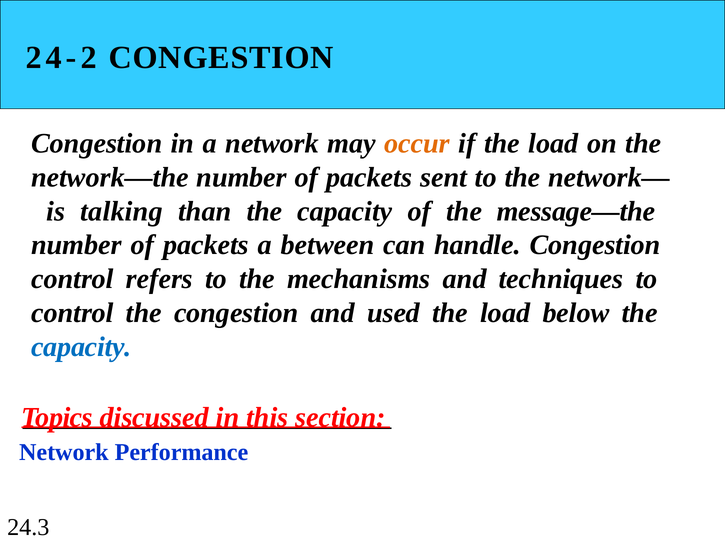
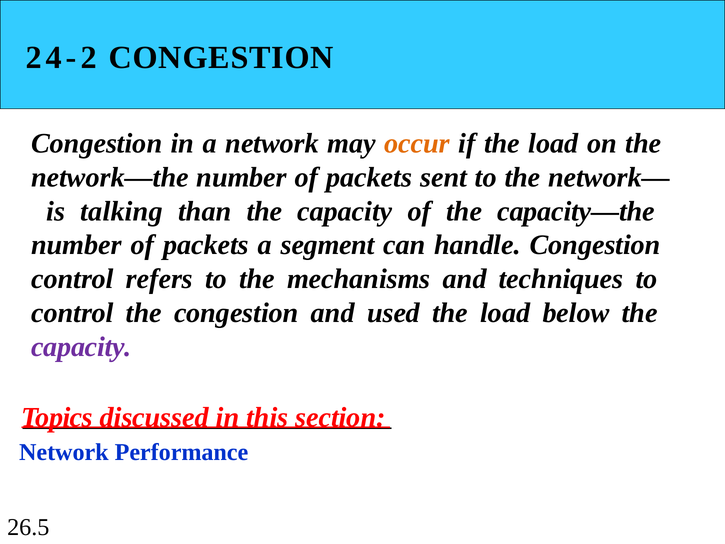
message—the: message—the -> capacity—the
between: between -> segment
capacity at (81, 347) colour: blue -> purple
24.3: 24.3 -> 26.5
